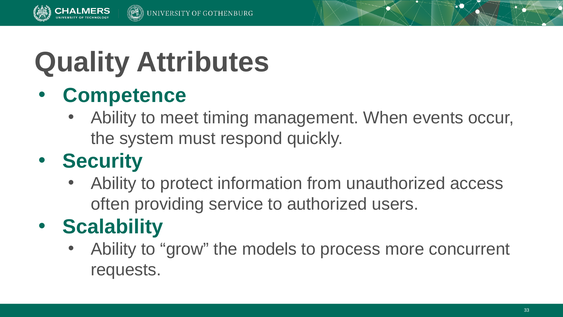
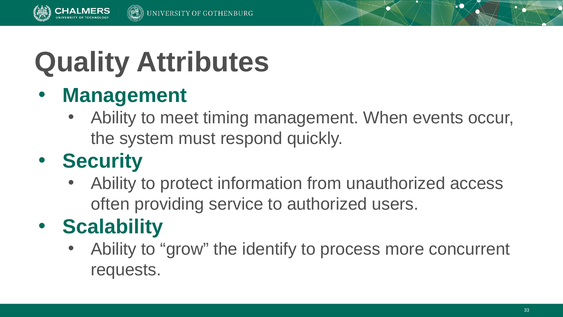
Competence at (125, 95): Competence -> Management
models: models -> identify
